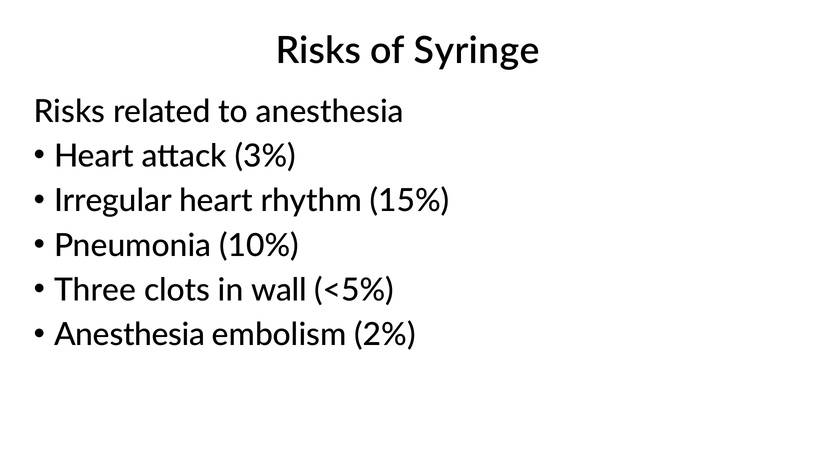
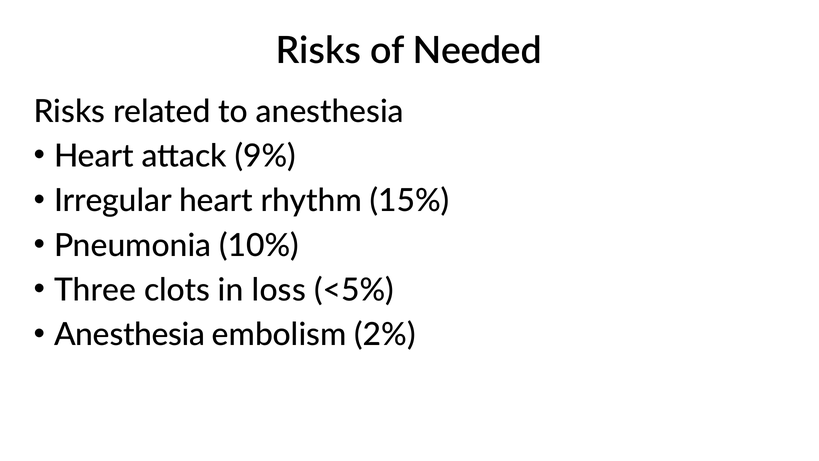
Syringe: Syringe -> Needed
3%: 3% -> 9%
wall: wall -> loss
